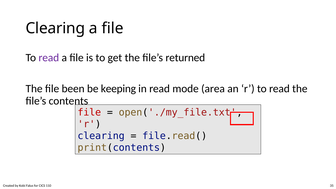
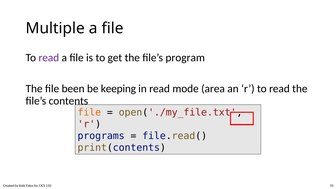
Clearing at (55, 28): Clearing -> Multiple
returned: returned -> program
file at (89, 112) colour: red -> orange
clearing at (101, 136): clearing -> programs
